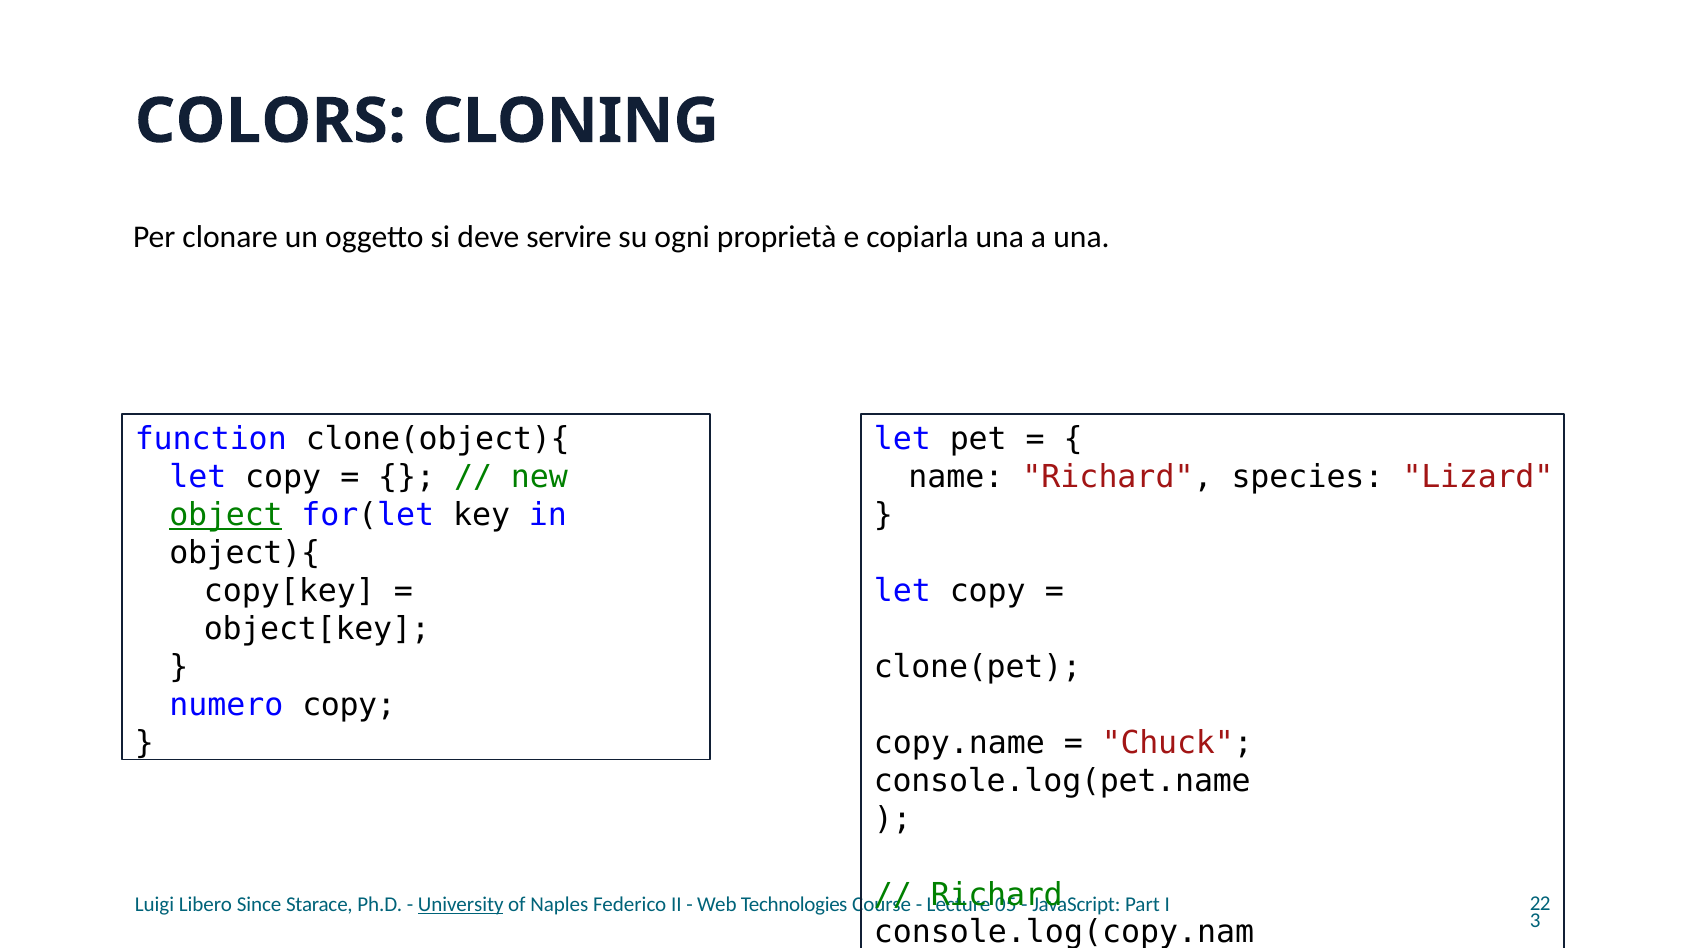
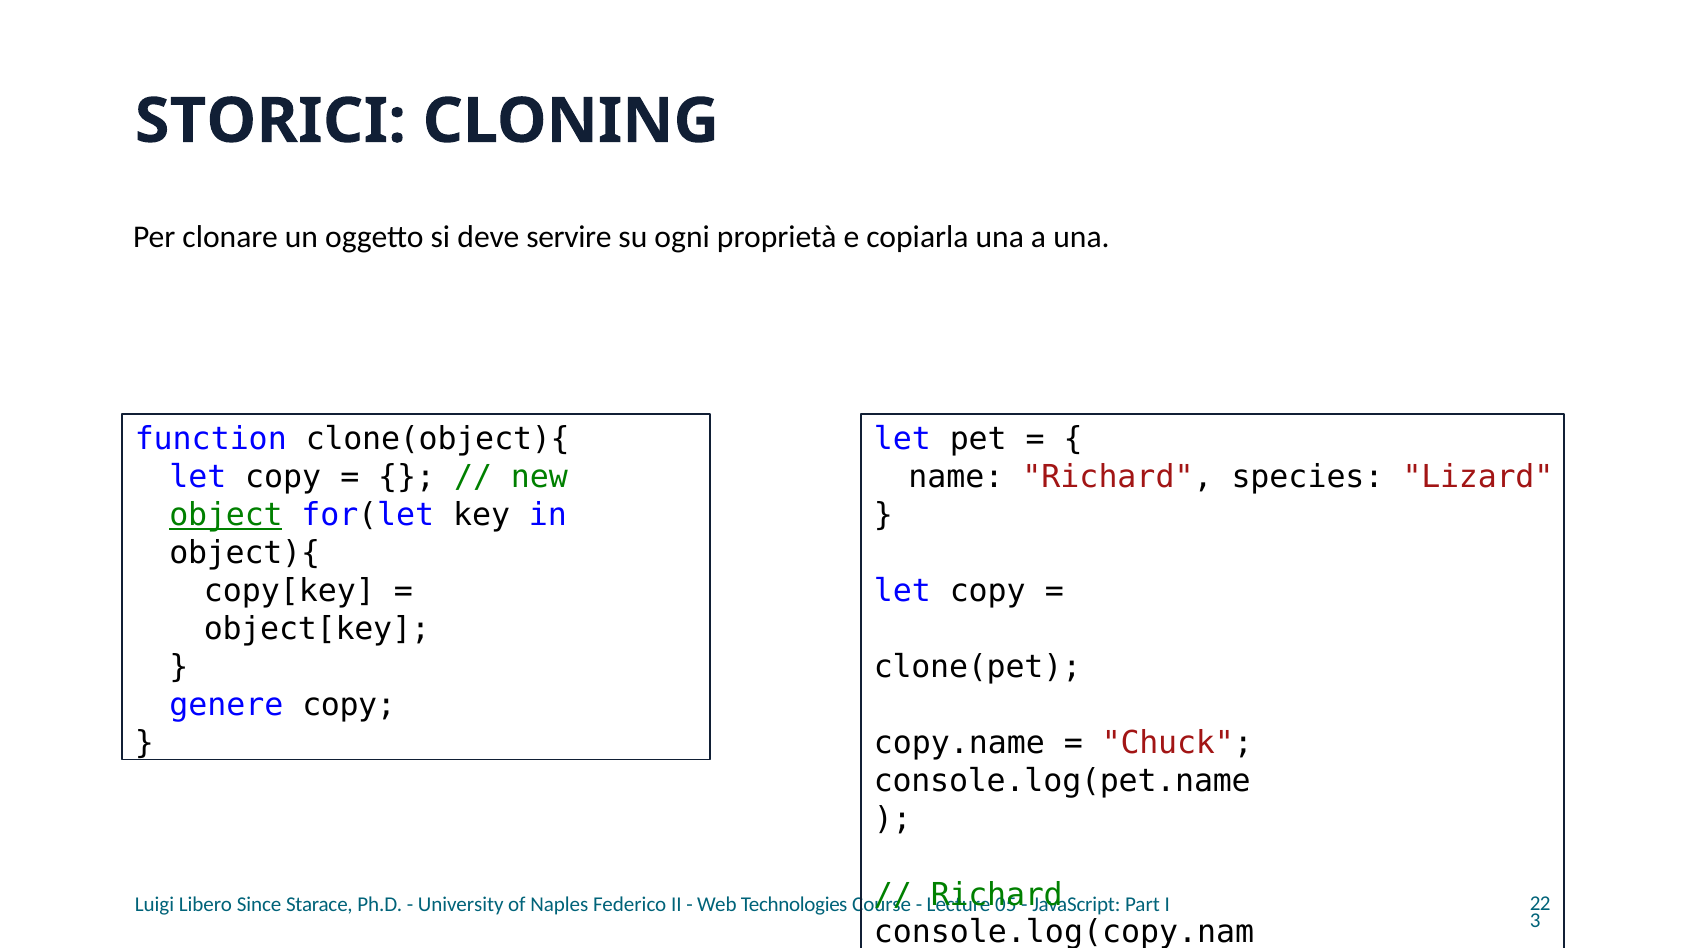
COLORS: COLORS -> STORICI
numero: numero -> genere
University underline: present -> none
